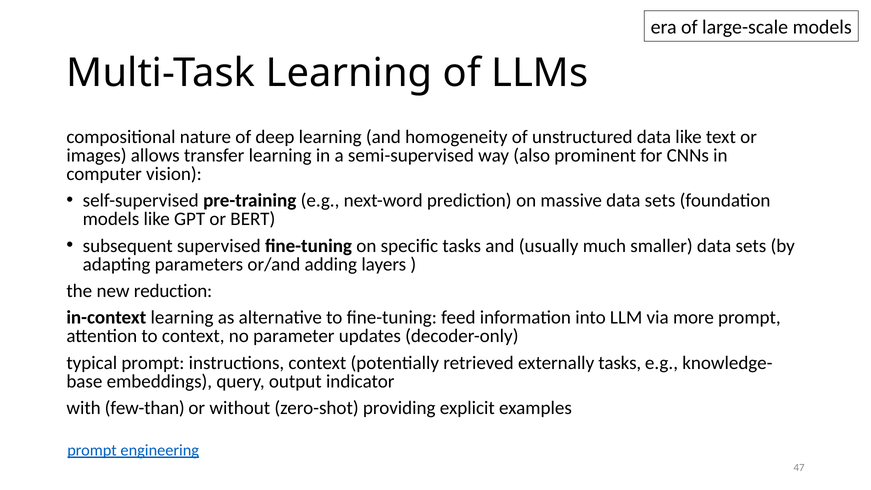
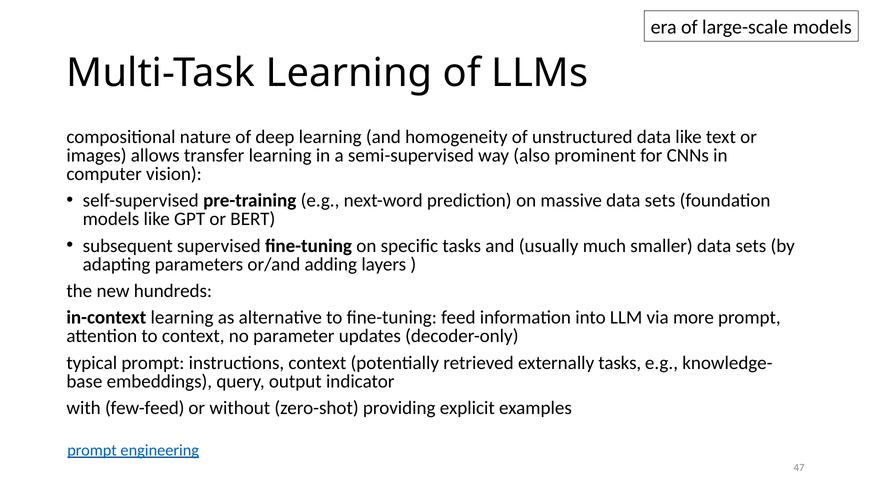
reduction: reduction -> hundreds
few-than: few-than -> few-feed
